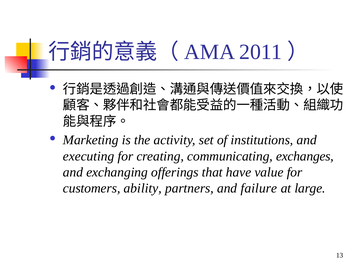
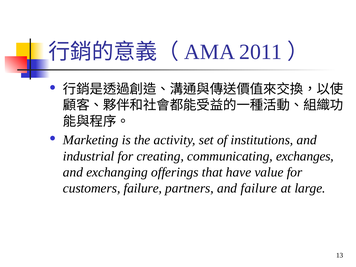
executing: executing -> industrial
customers ability: ability -> failure
